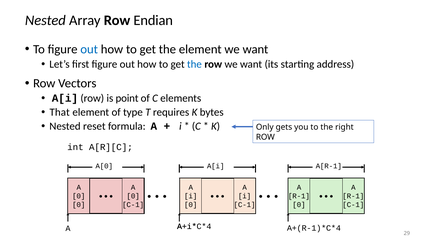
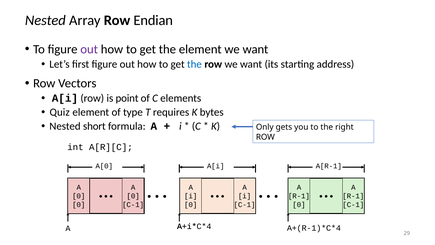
out at (89, 49) colour: blue -> purple
That: That -> Quiz
reset: reset -> short
